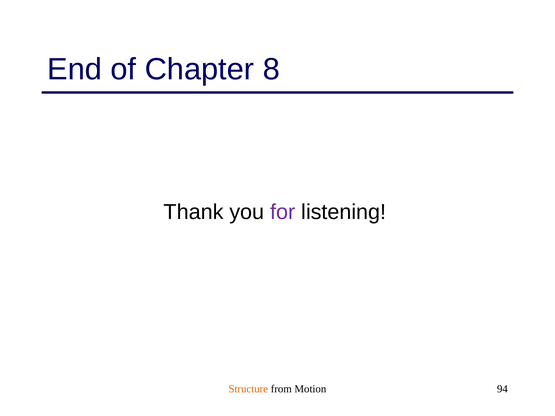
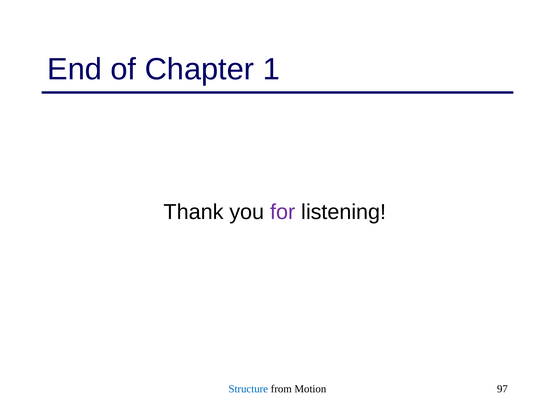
8: 8 -> 1
Structure colour: orange -> blue
94: 94 -> 97
